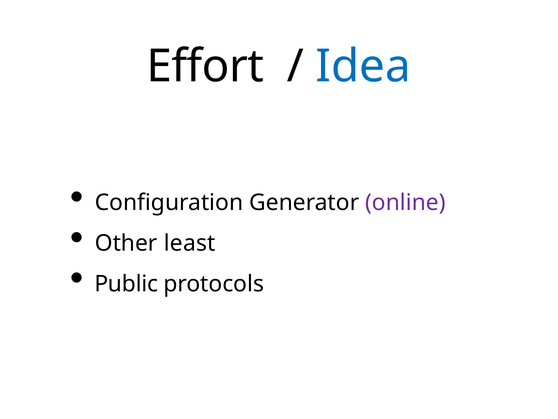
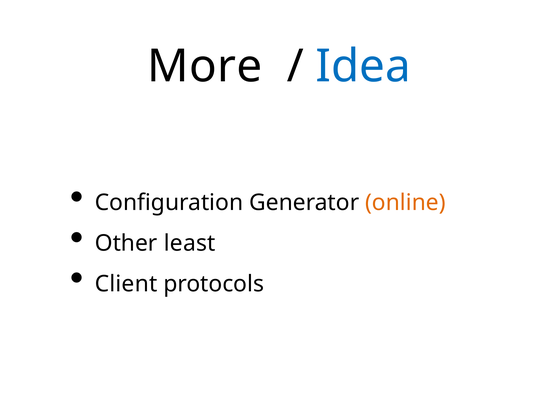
Effort: Effort -> More
online colour: purple -> orange
Public: Public -> Client
